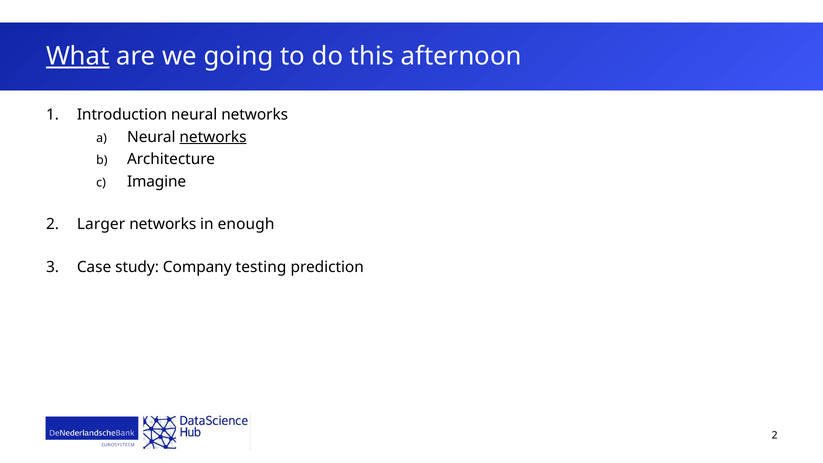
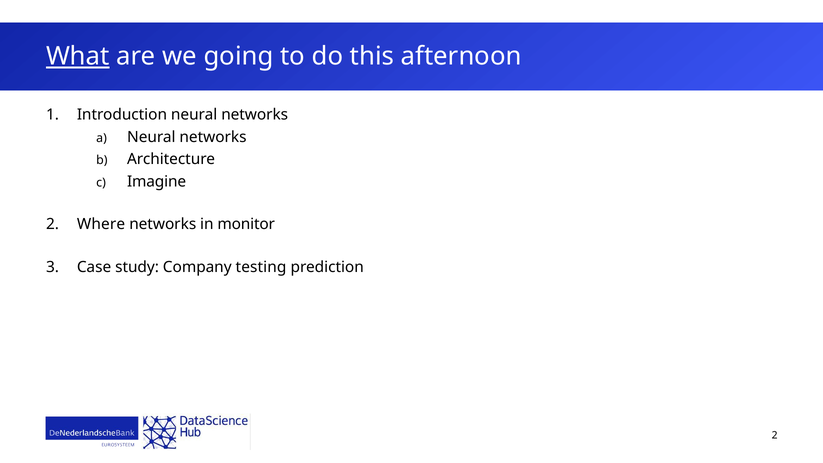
networks at (213, 137) underline: present -> none
Larger: Larger -> Where
enough: enough -> monitor
